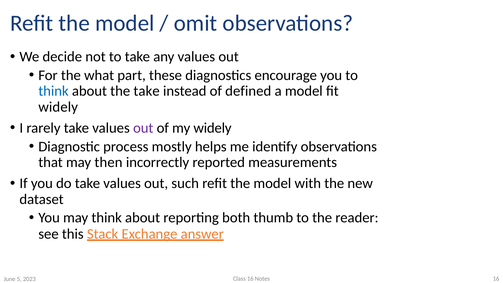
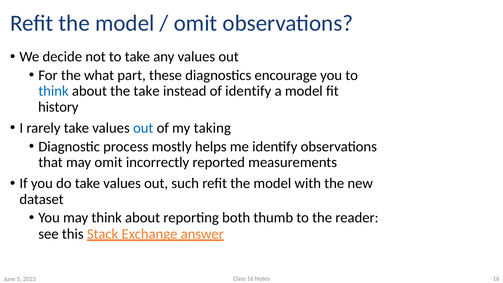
of defined: defined -> identify
widely at (58, 107): widely -> history
out at (143, 128) colour: purple -> blue
my widely: widely -> taking
may then: then -> omit
